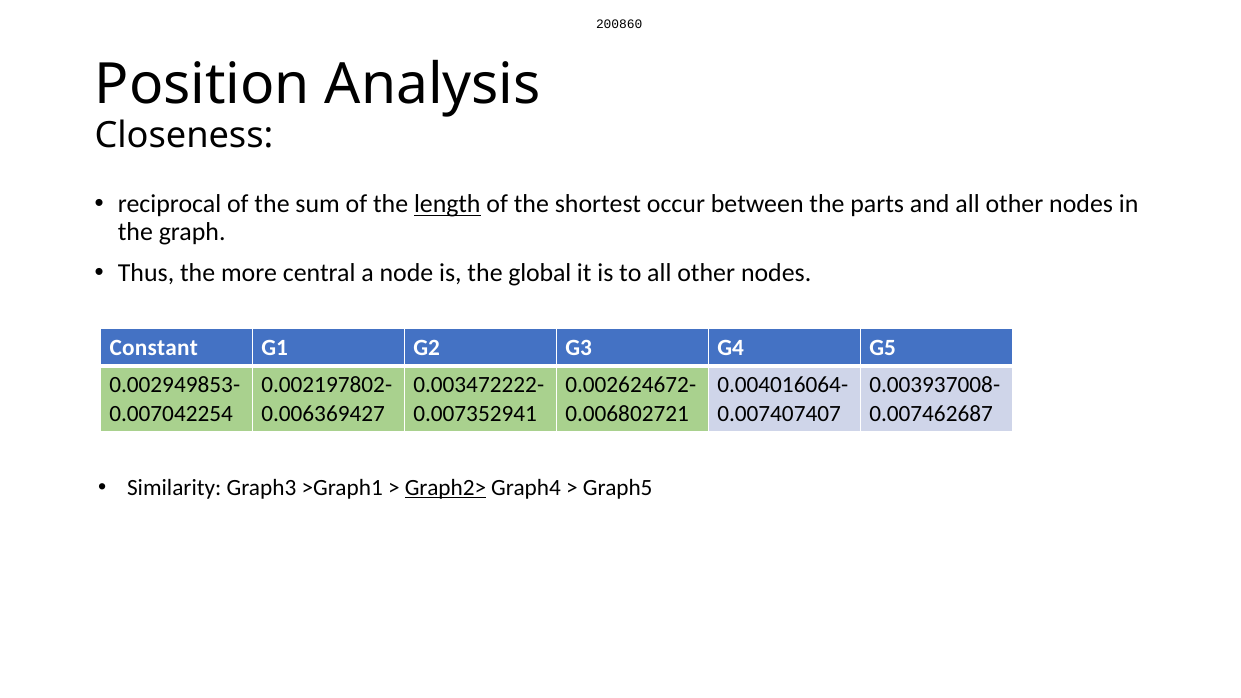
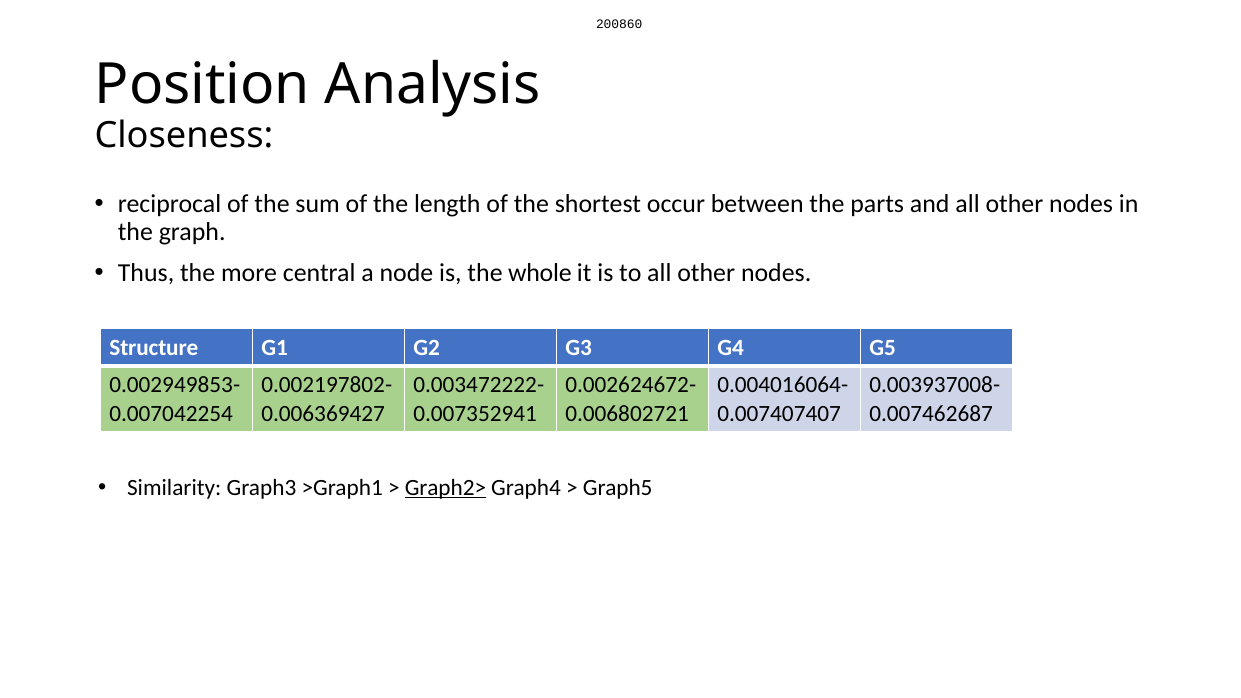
length underline: present -> none
global: global -> whole
Constant: Constant -> Structure
